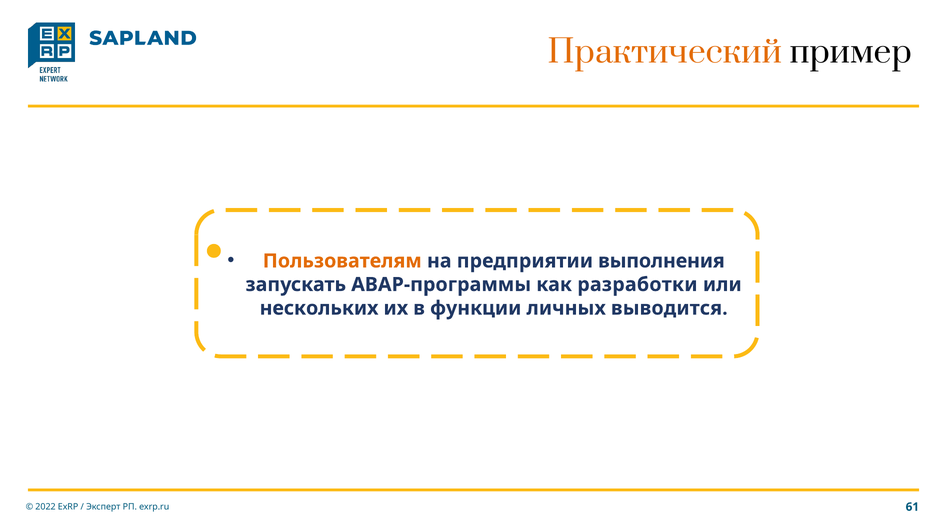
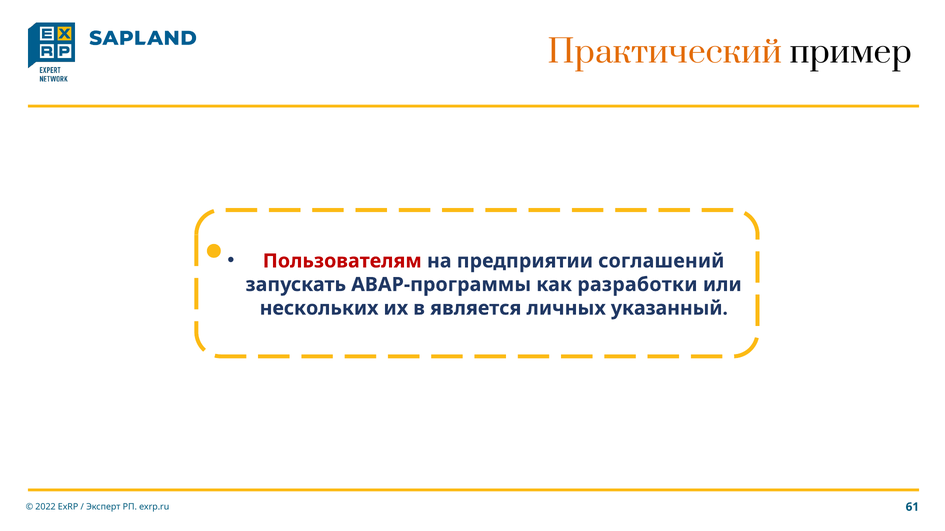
Пользователям colour: orange -> red
выполнения: выполнения -> соглашений
функции: функции -> является
выводится: выводится -> указанный
